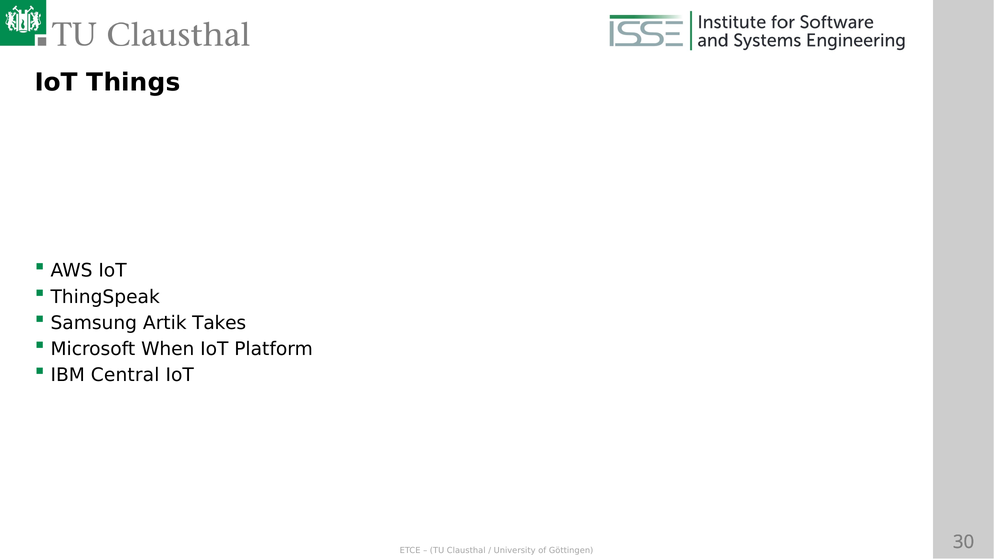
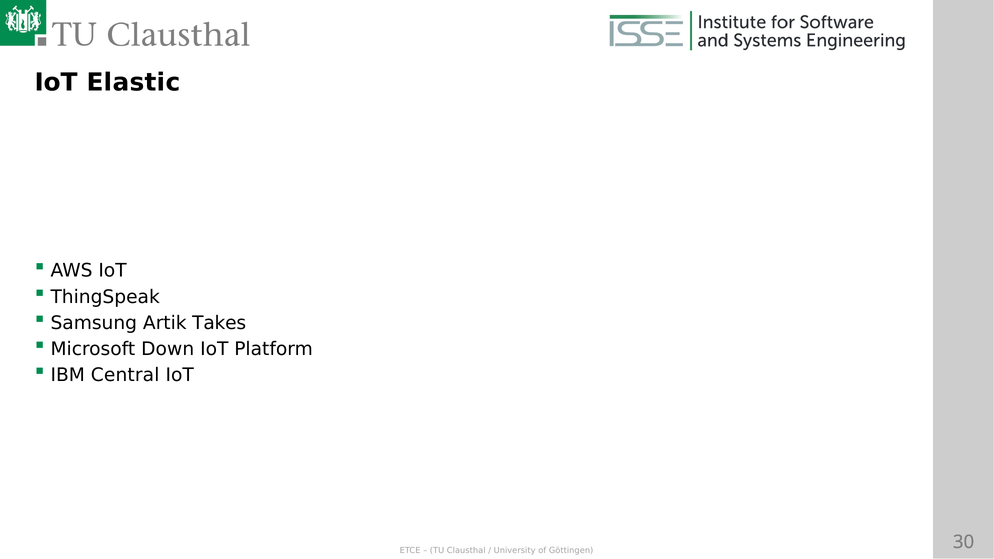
Things: Things -> Elastic
When: When -> Down
